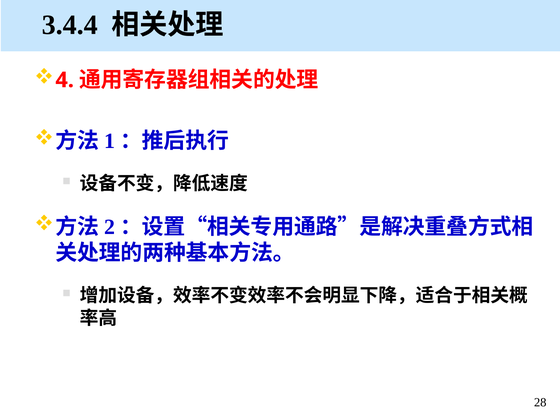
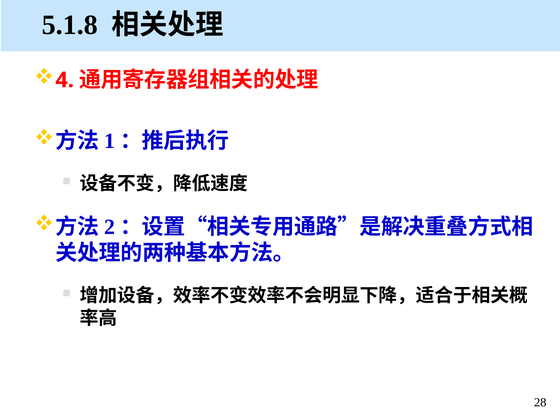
3.4.4: 3.4.4 -> 5.1.8
